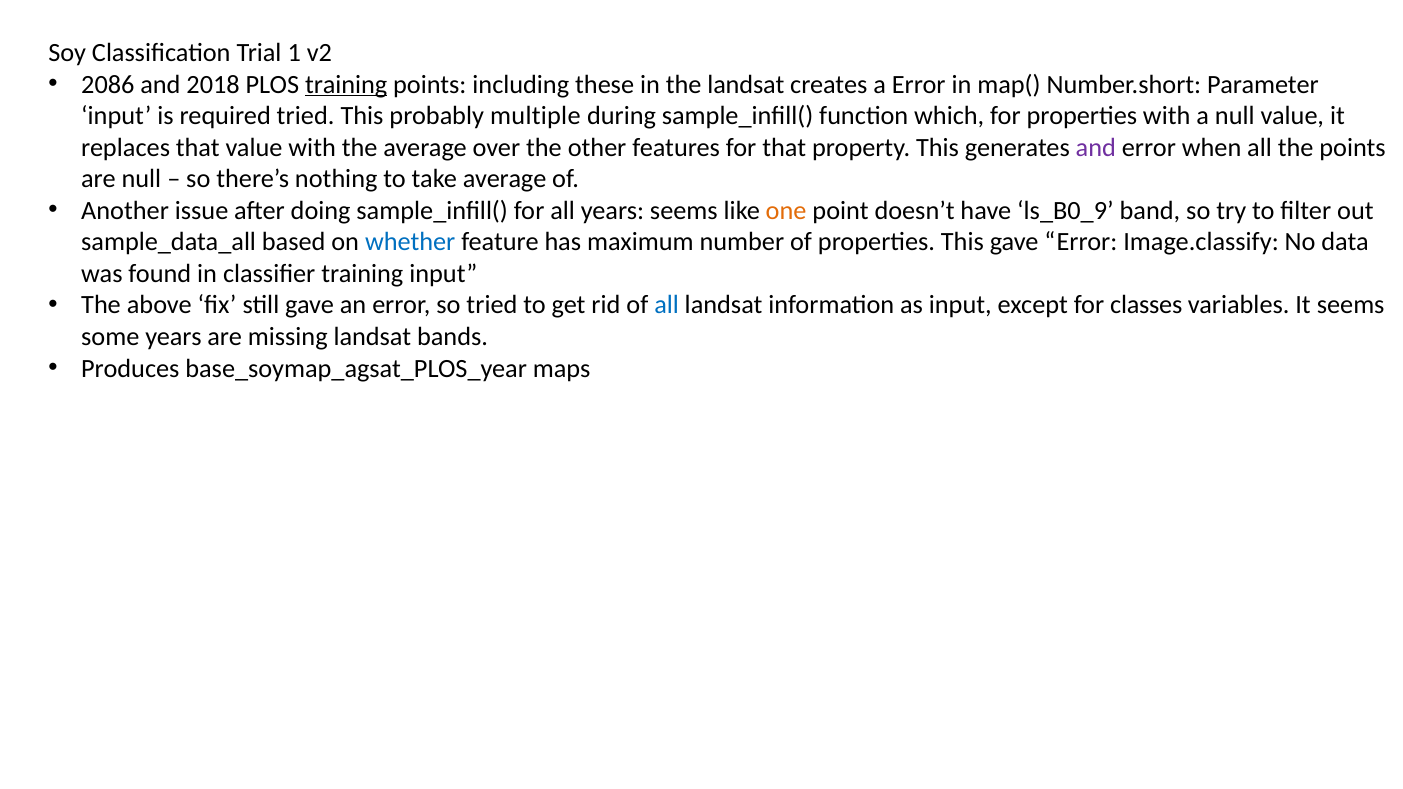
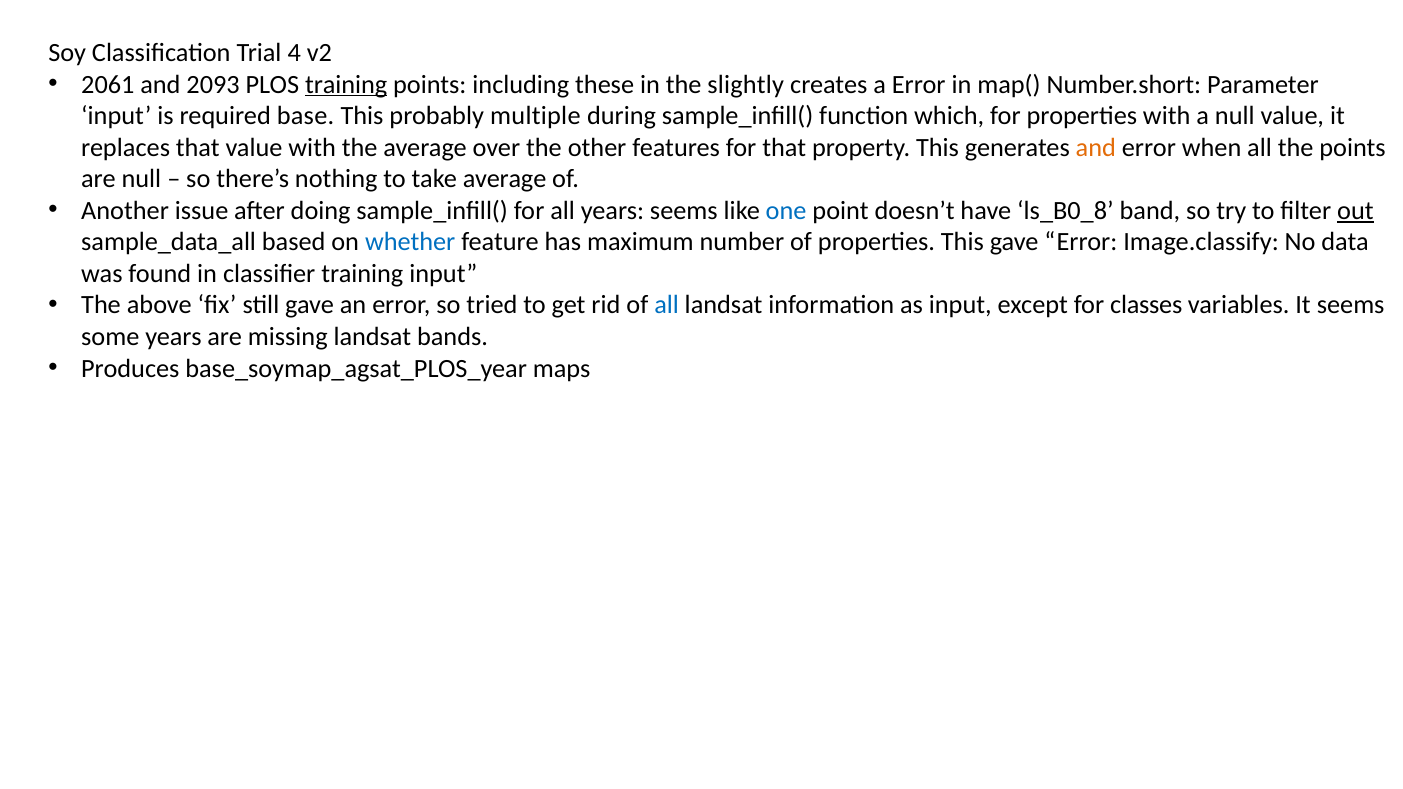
1: 1 -> 4
2086: 2086 -> 2061
2018: 2018 -> 2093
the landsat: landsat -> slightly
required tried: tried -> base
and at (1096, 147) colour: purple -> orange
one colour: orange -> blue
ls_B0_9: ls_B0_9 -> ls_B0_8
out underline: none -> present
